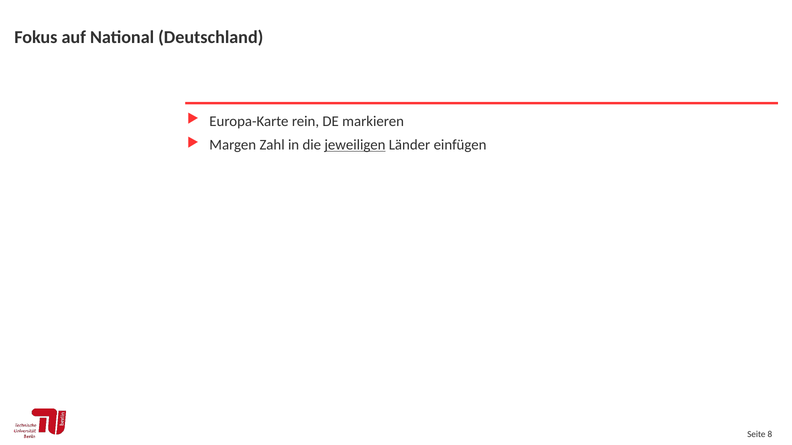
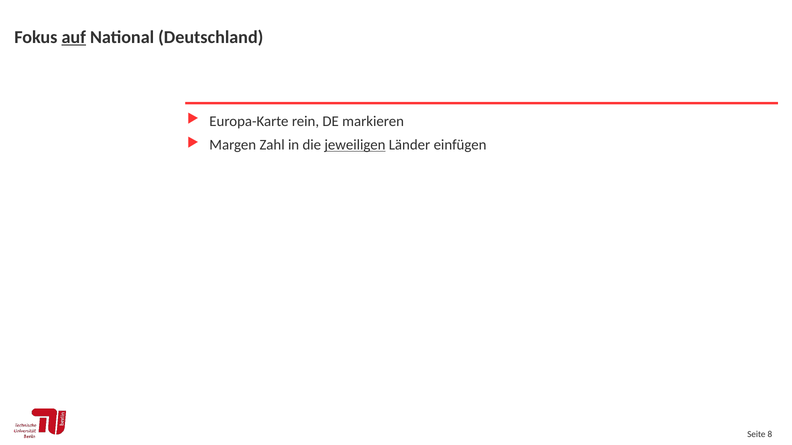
auf underline: none -> present
